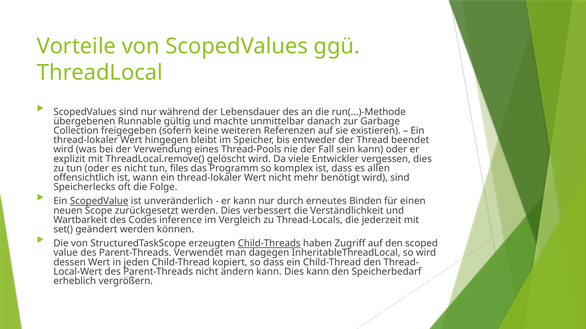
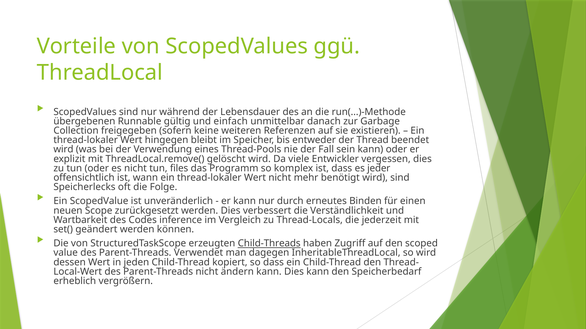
machte: machte -> einfach
allen: allen -> jeder
ScopedValue underline: present -> none
